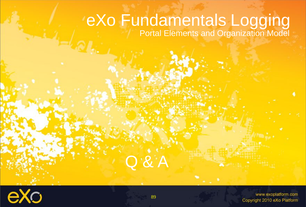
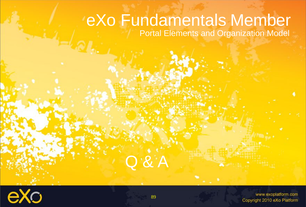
Logging: Logging -> Member
